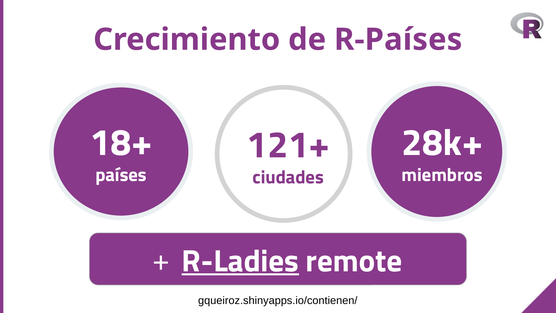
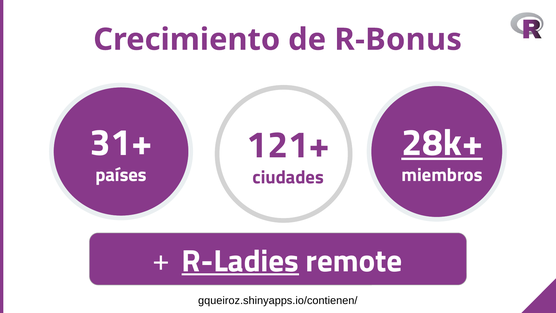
R-Países: R-Países -> R-Bonus
18+: 18+ -> 31+
28k+ underline: none -> present
